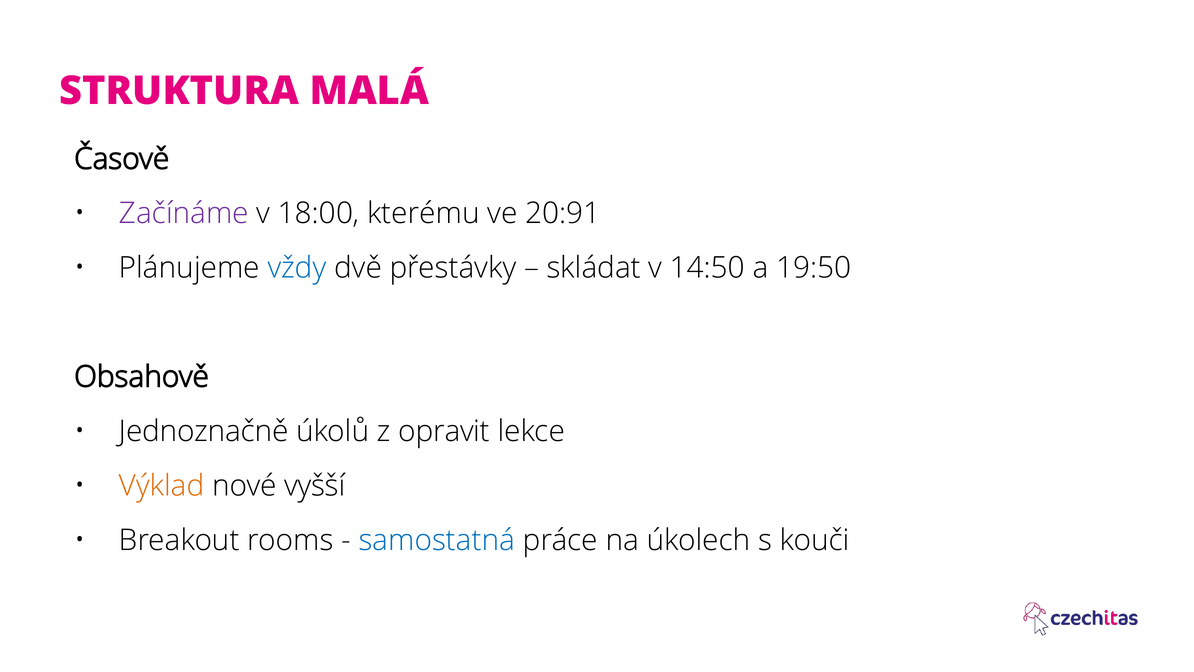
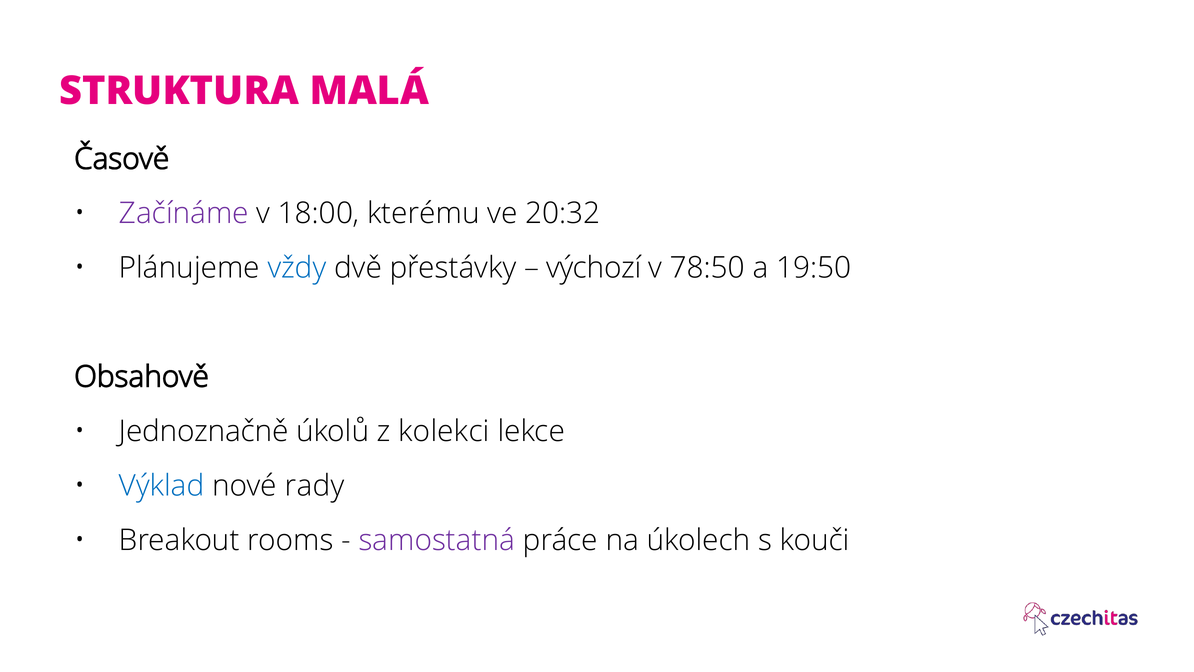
20:91: 20:91 -> 20:32
skládat: skládat -> výchozí
14:50: 14:50 -> 78:50
opravit: opravit -> kolekci
Výklad colour: orange -> blue
vyšší: vyšší -> rady
samostatná colour: blue -> purple
